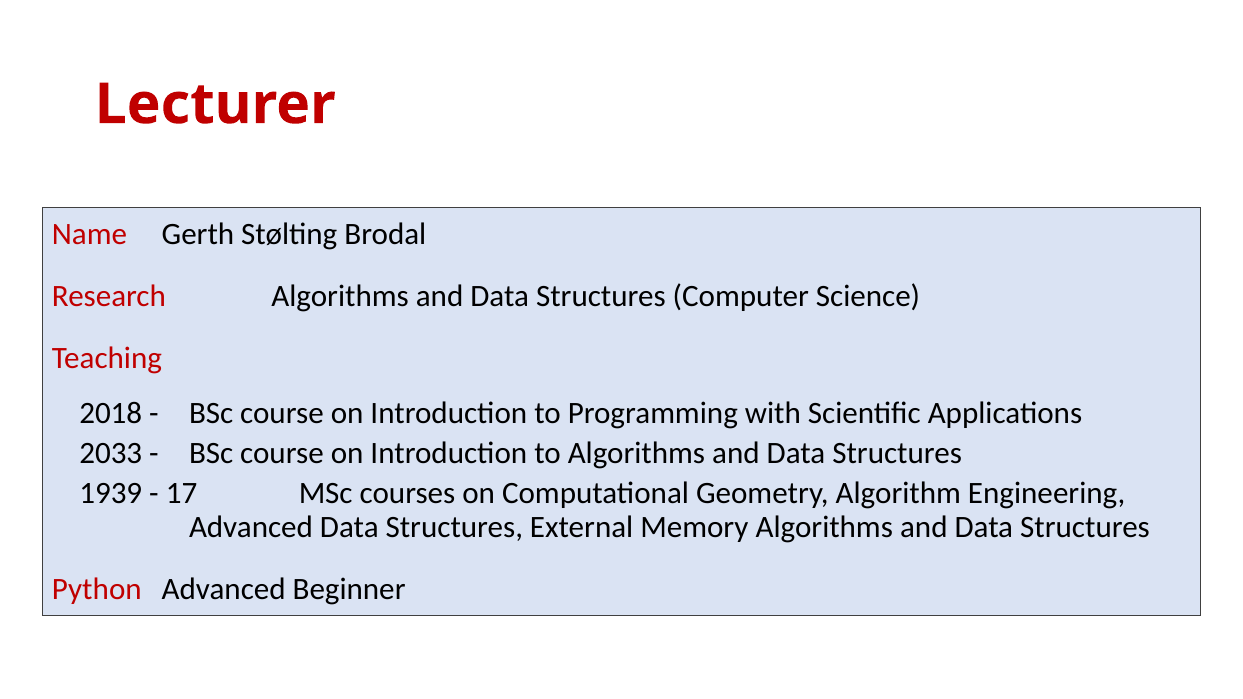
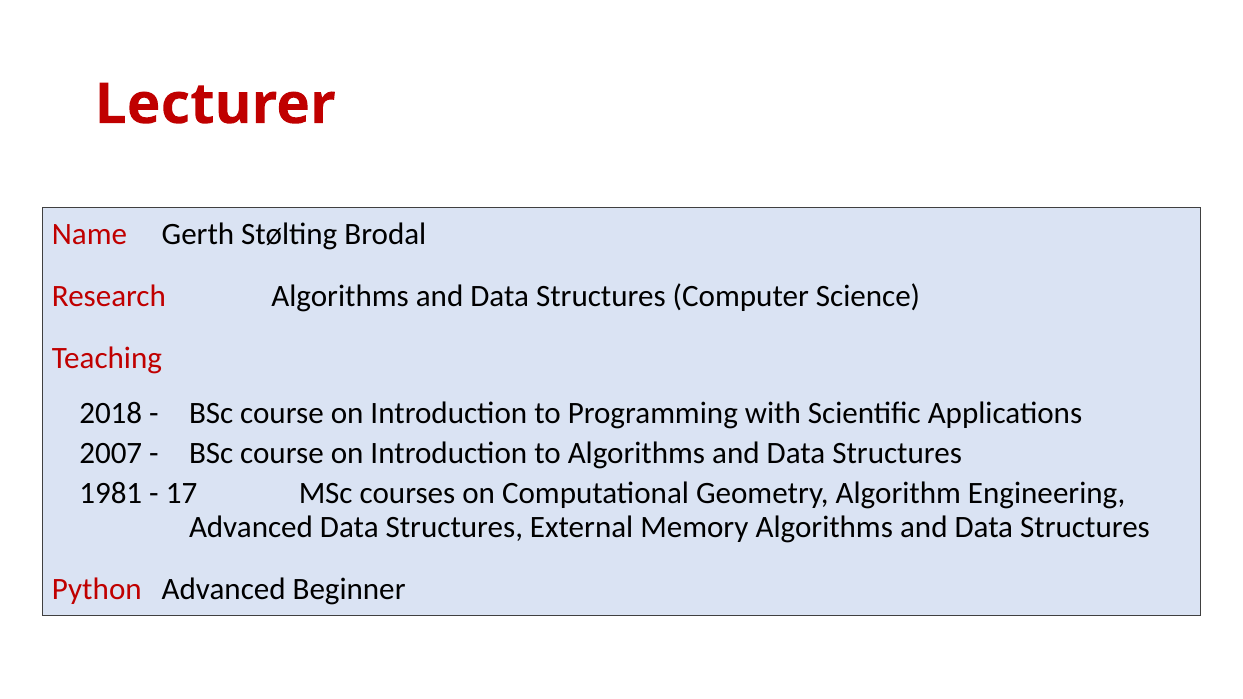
2033: 2033 -> 2007
1939: 1939 -> 1981
